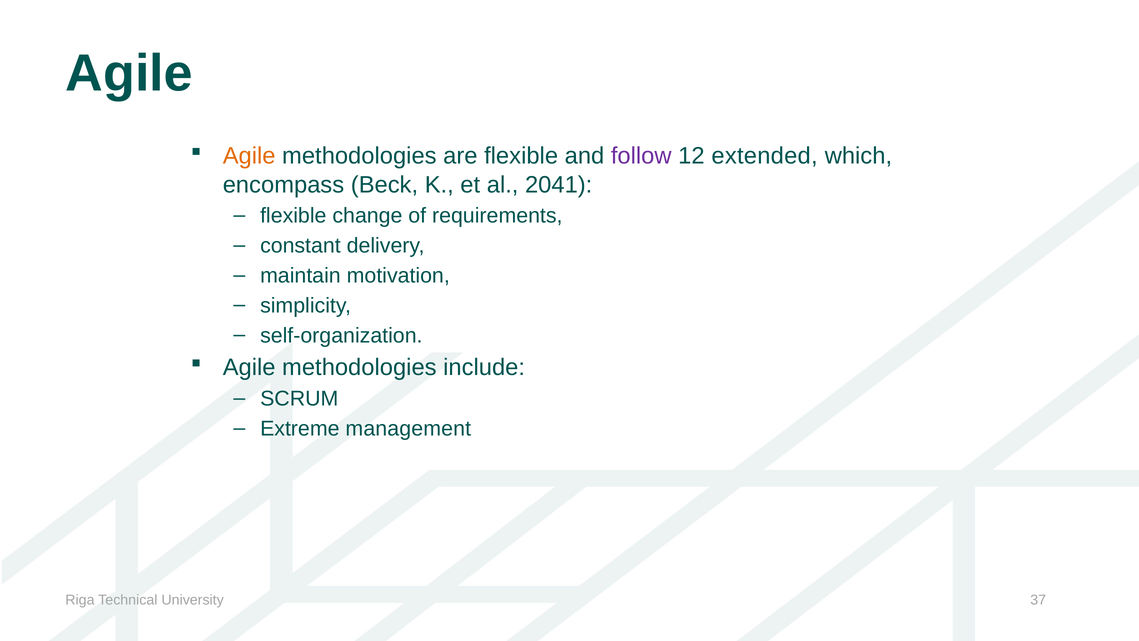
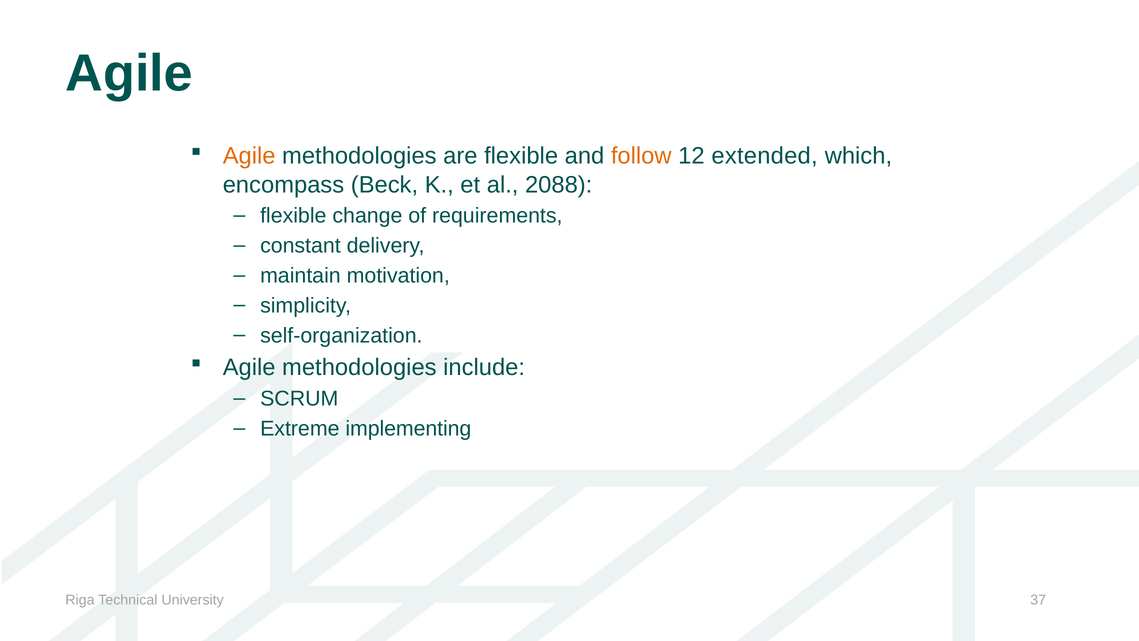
follow colour: purple -> orange
2041: 2041 -> 2088
management: management -> implementing
